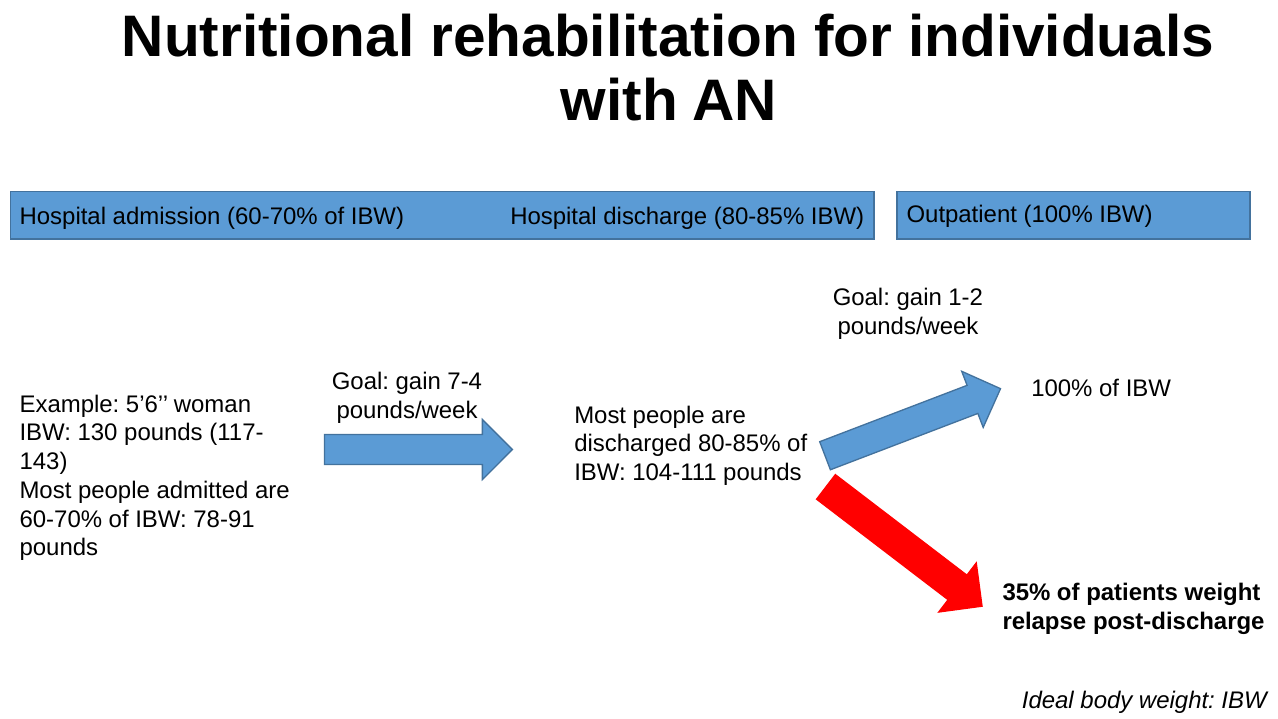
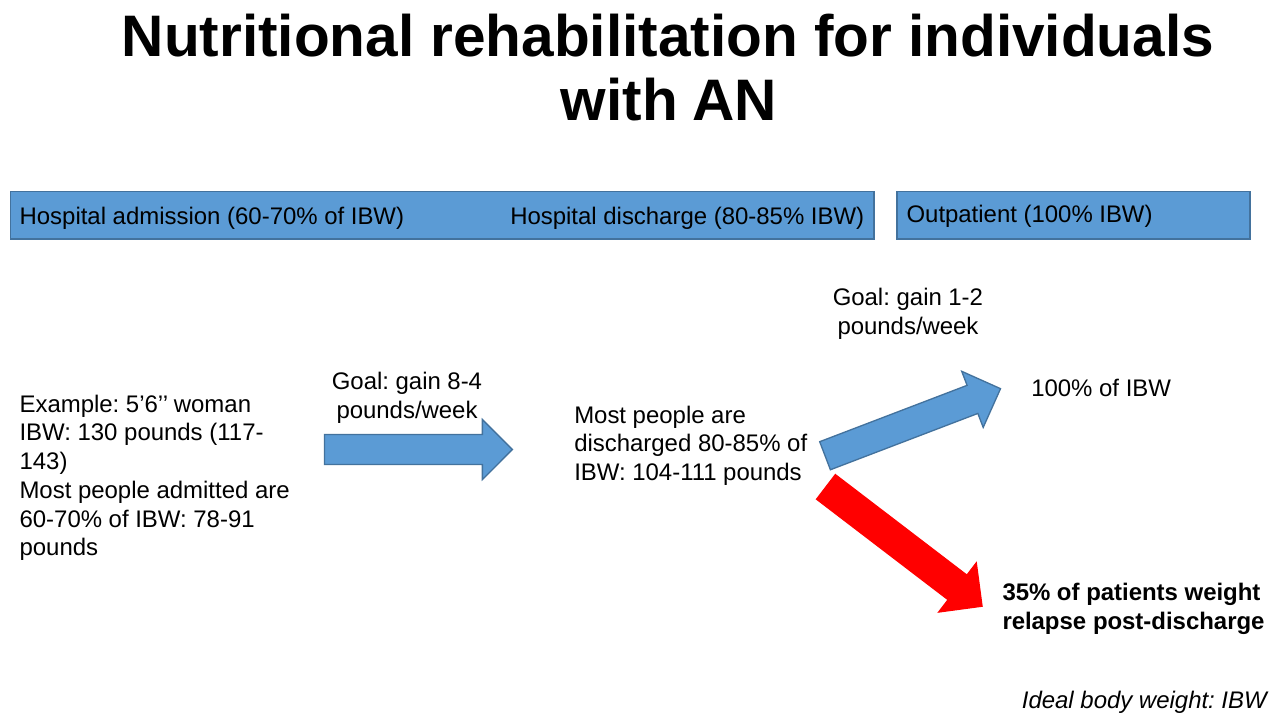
7-4: 7-4 -> 8-4
